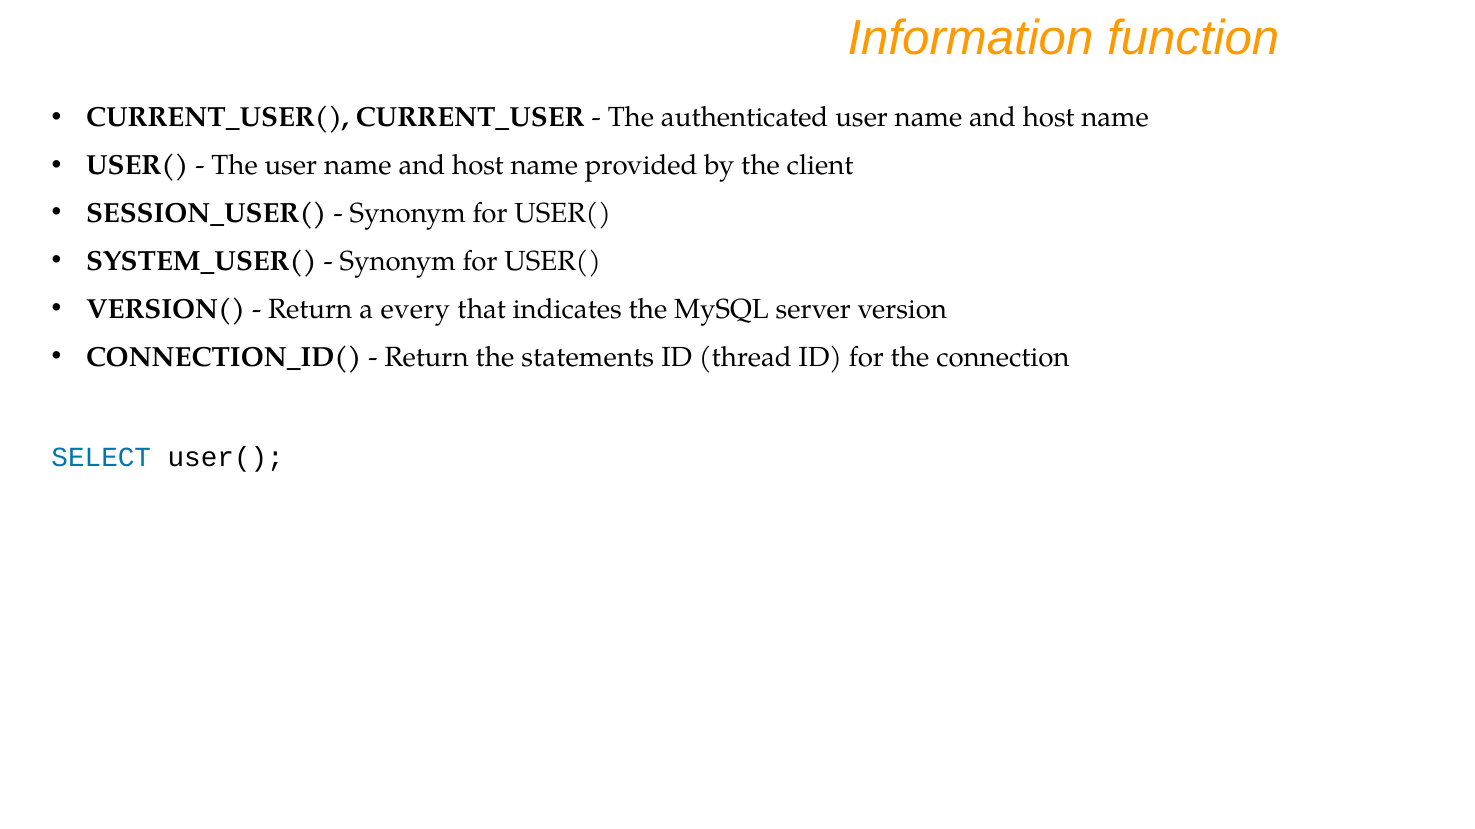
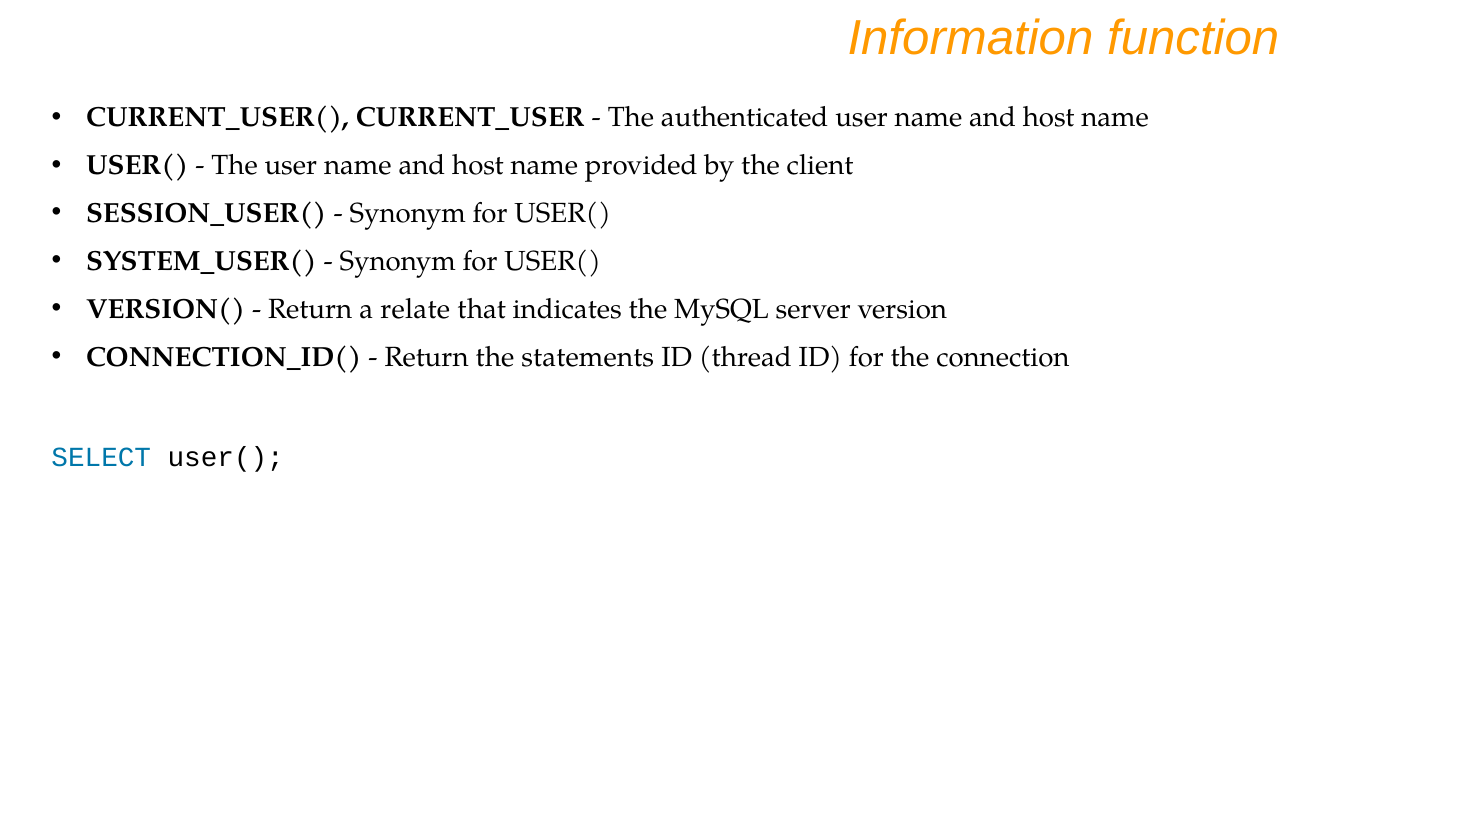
every: every -> relate
